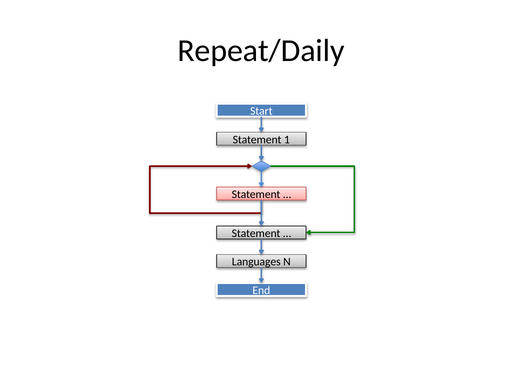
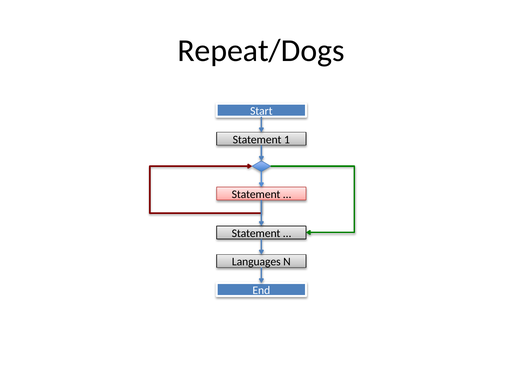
Repeat/Daily: Repeat/Daily -> Repeat/Dogs
